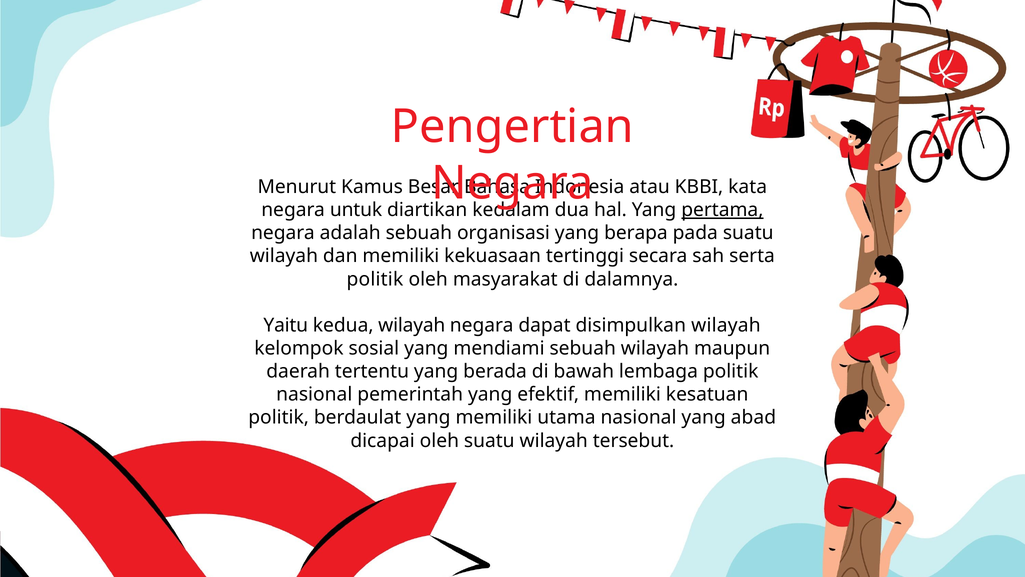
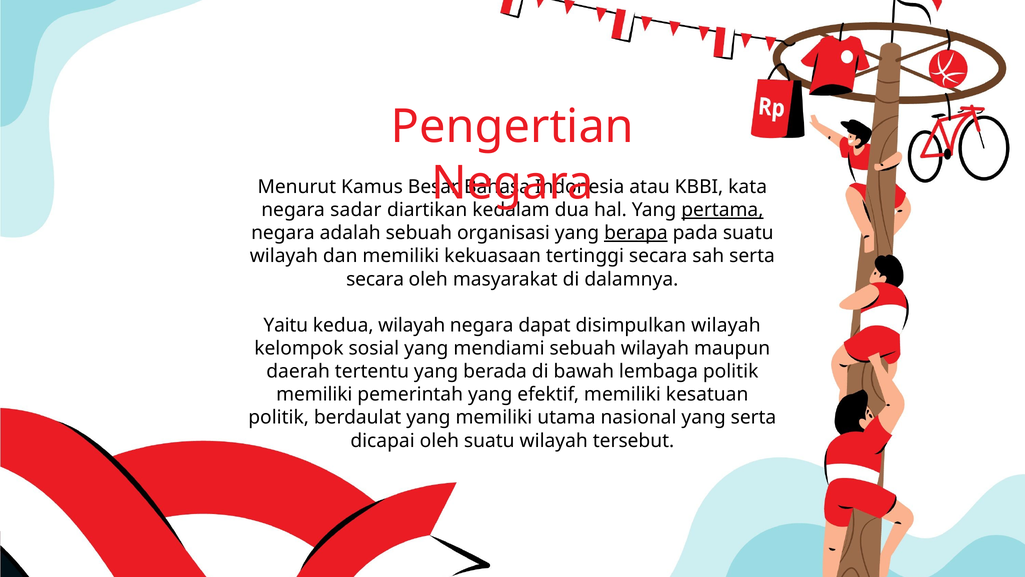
untuk: untuk -> sadar
berapa underline: none -> present
politik at (375, 279): politik -> secara
nasional at (314, 394): nasional -> memiliki
yang abad: abad -> serta
